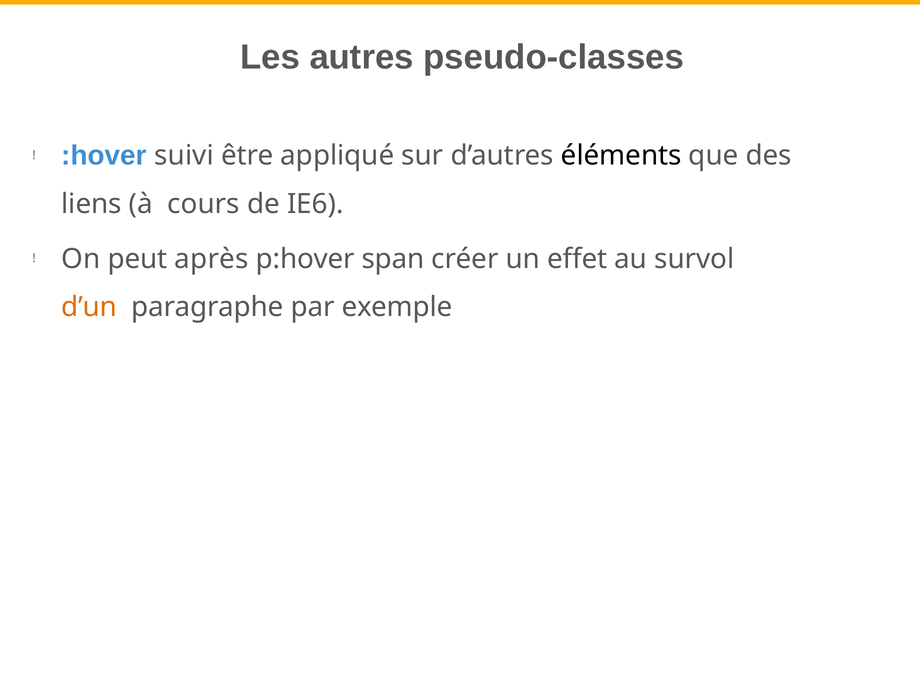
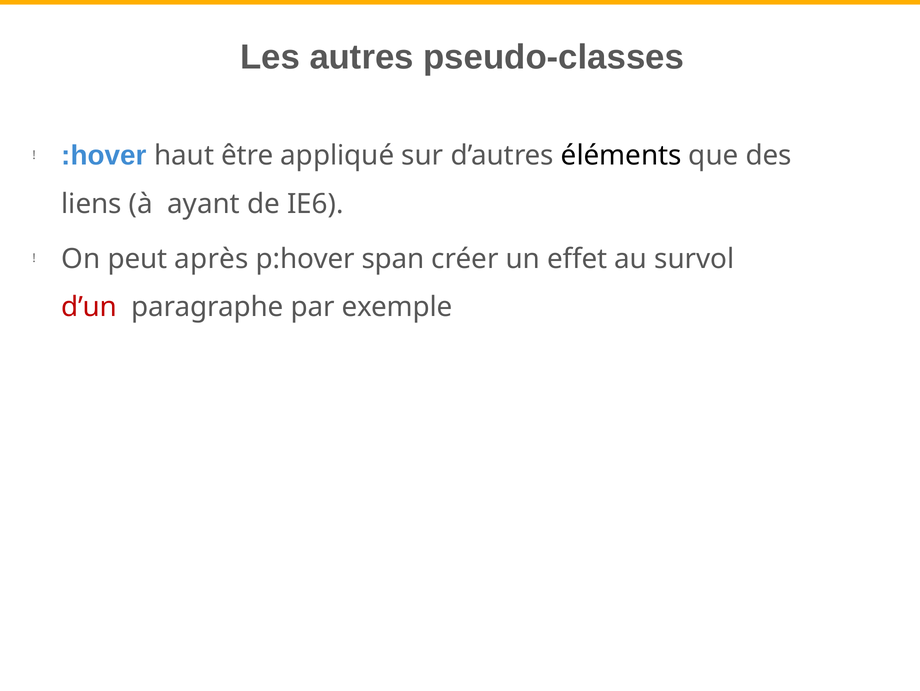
suivi: suivi -> haut
cours: cours -> ayant
d’un colour: orange -> red
